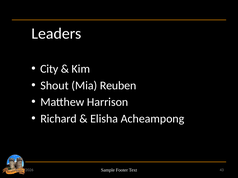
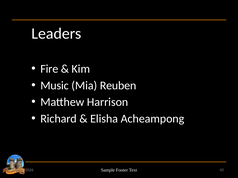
City: City -> Fire
Shout: Shout -> Music
